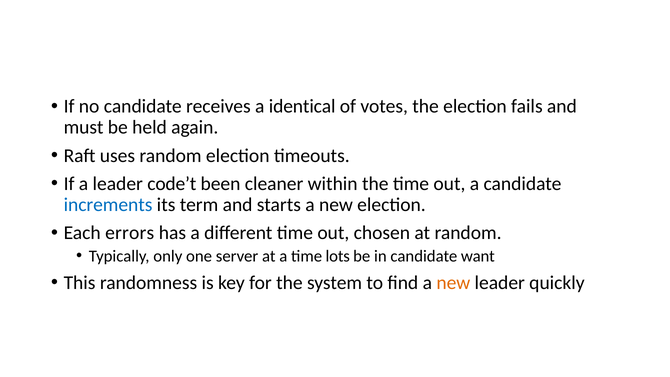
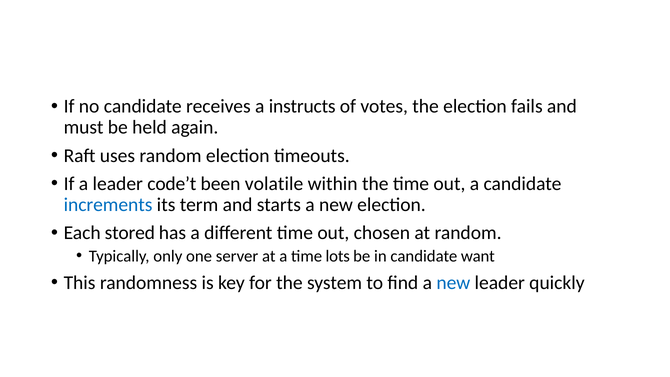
identical: identical -> instructs
cleaner: cleaner -> volatile
errors: errors -> stored
new at (453, 283) colour: orange -> blue
